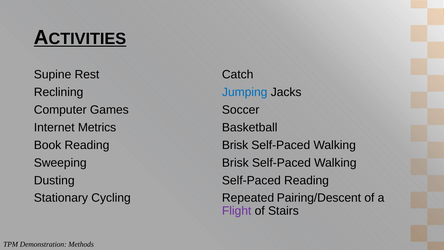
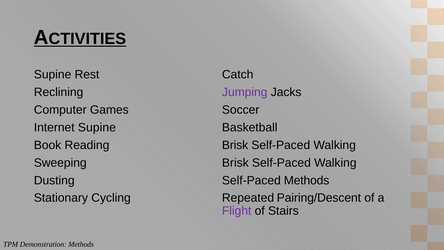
Jumping colour: blue -> purple
Internet Metrics: Metrics -> Supine
Self-Paced Reading: Reading -> Methods
